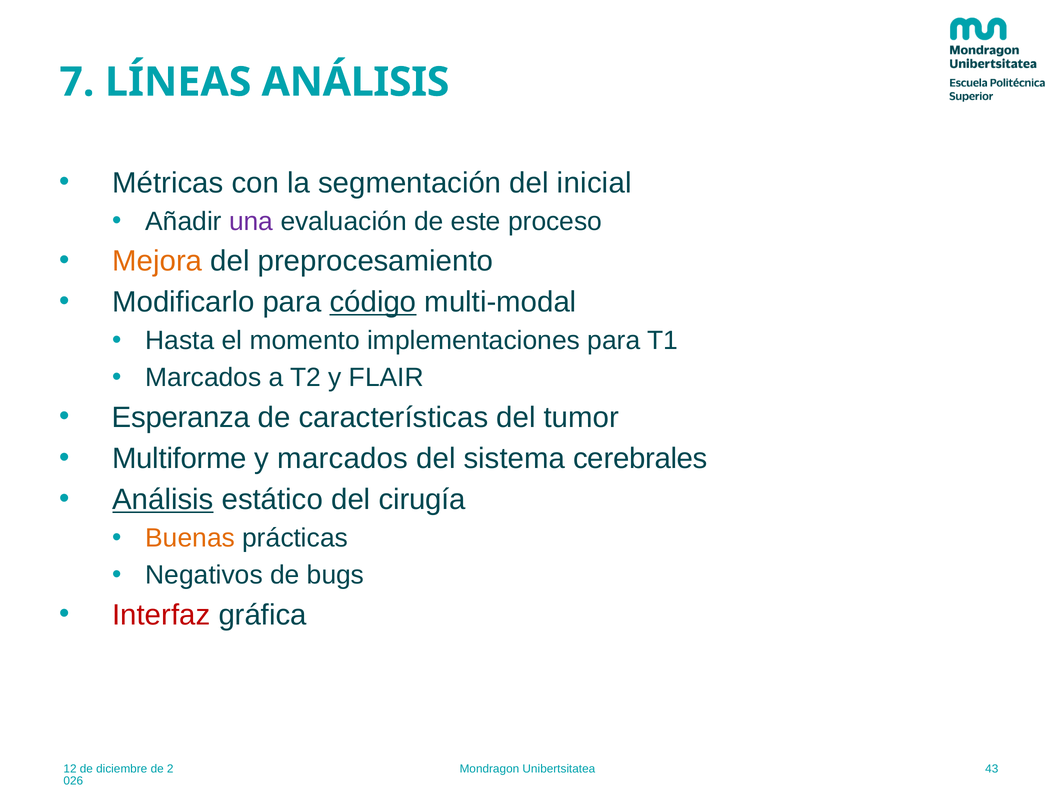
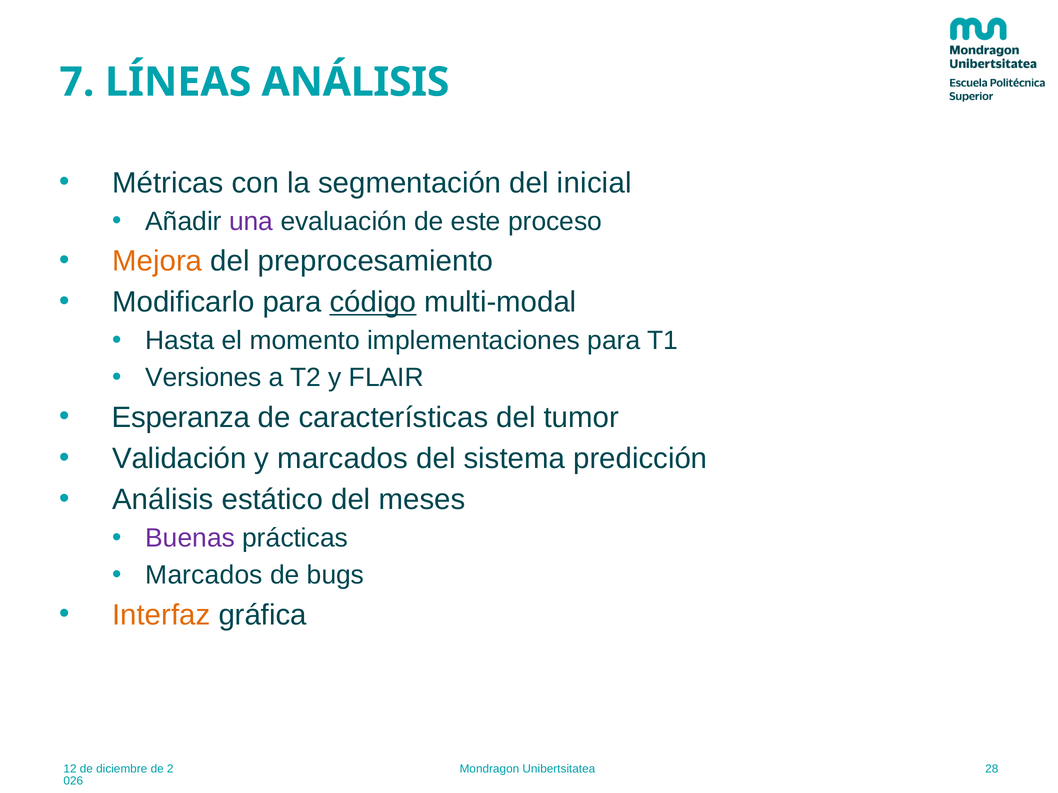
Marcados at (203, 378): Marcados -> Versiones
Multiforme: Multiforme -> Validación
cerebrales: cerebrales -> predicción
Análisis at (163, 500) underline: present -> none
cirugía: cirugía -> meses
Buenas colour: orange -> purple
Negativos at (204, 576): Negativos -> Marcados
Interfaz colour: red -> orange
43: 43 -> 28
